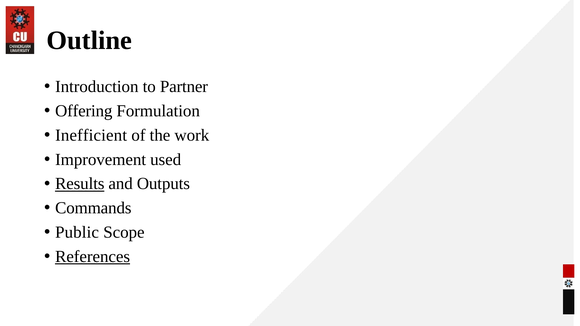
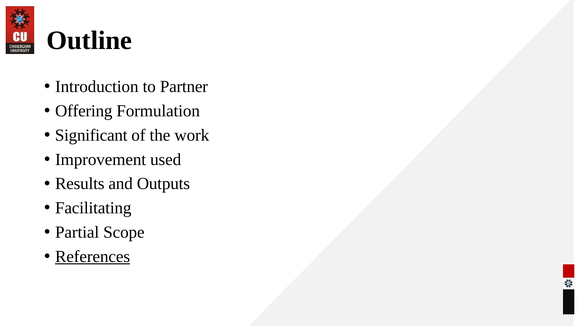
Inefficient: Inefficient -> Significant
Results underline: present -> none
Commands: Commands -> Facilitating
Public: Public -> Partial
